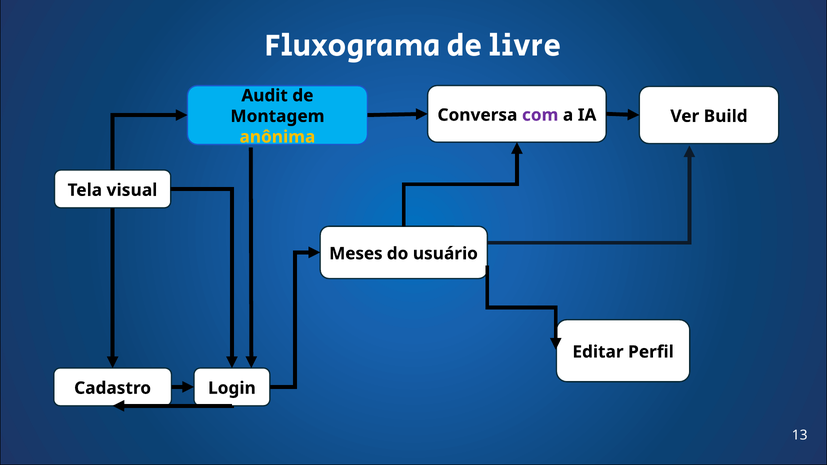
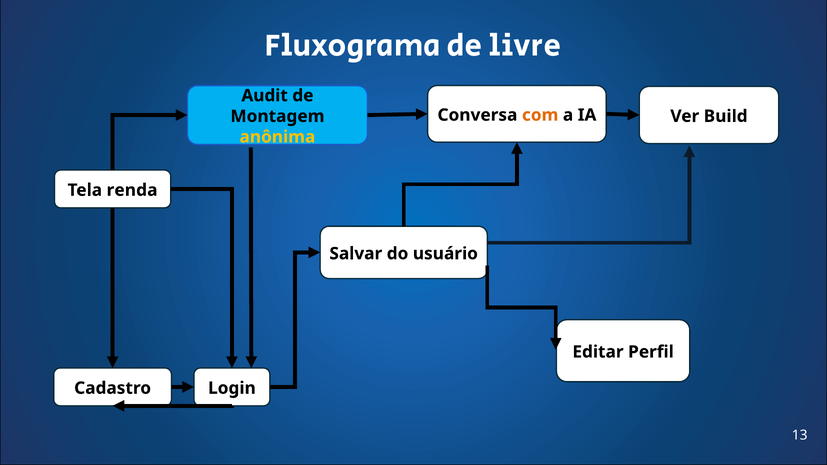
com colour: purple -> orange
visual: visual -> renda
Meses: Meses -> Salvar
